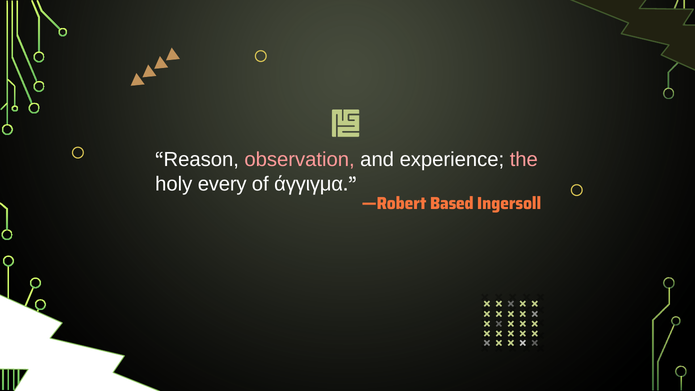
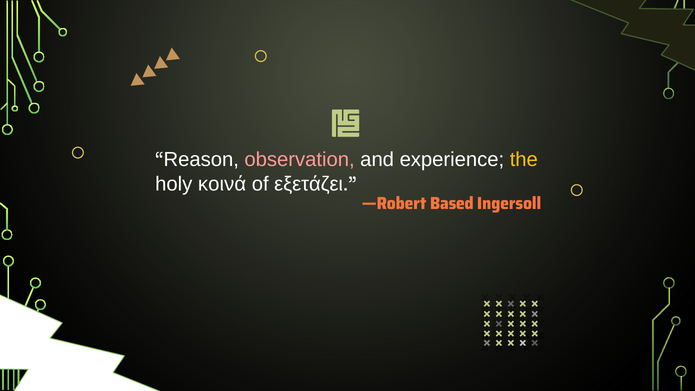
the colour: pink -> yellow
every: every -> κοινά
άγγιγμα: άγγιγμα -> εξετάζει
